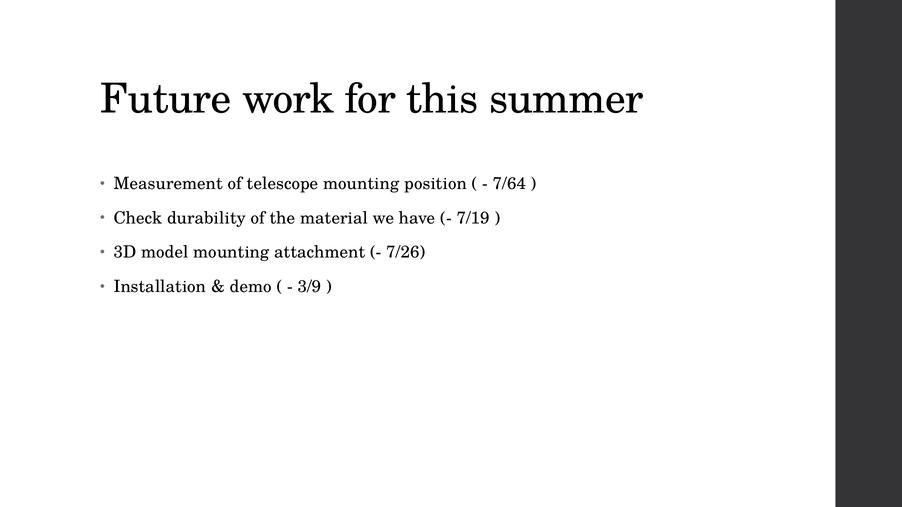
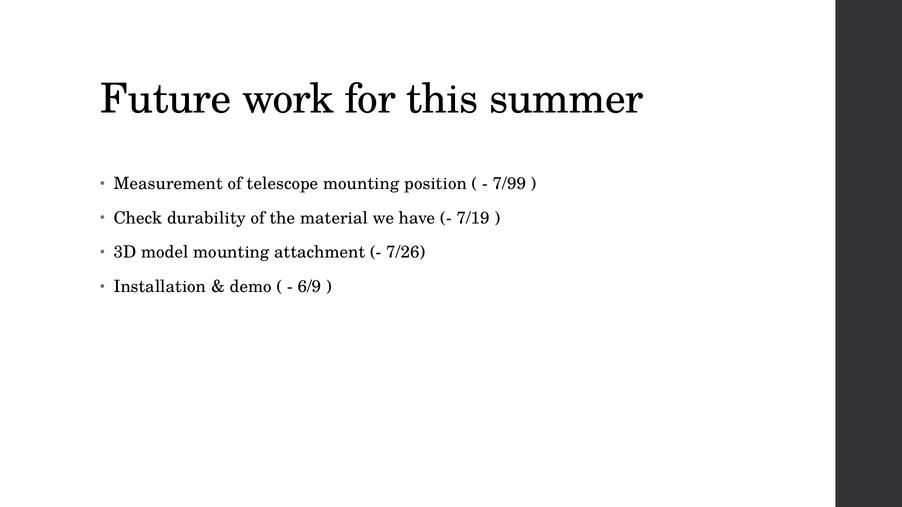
7/64: 7/64 -> 7/99
3/9: 3/9 -> 6/9
